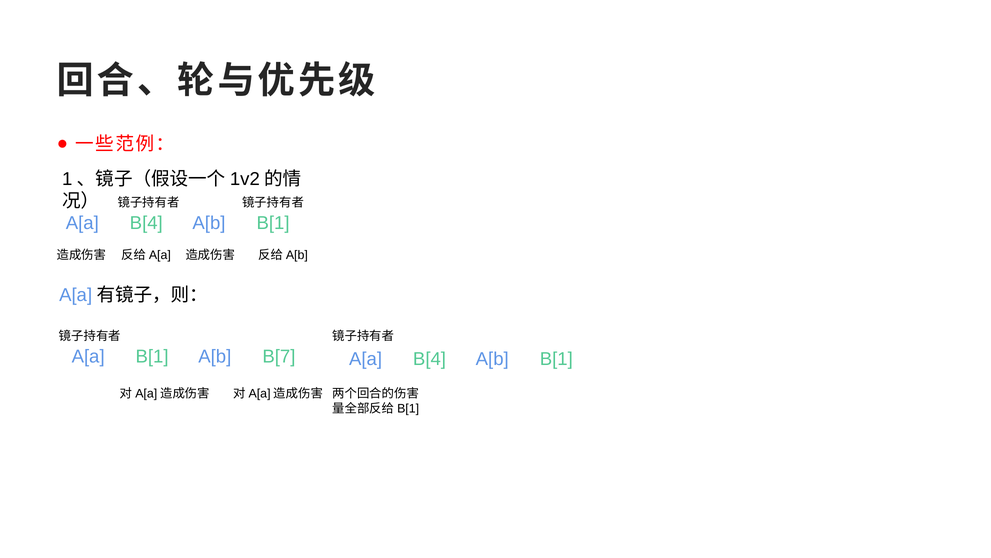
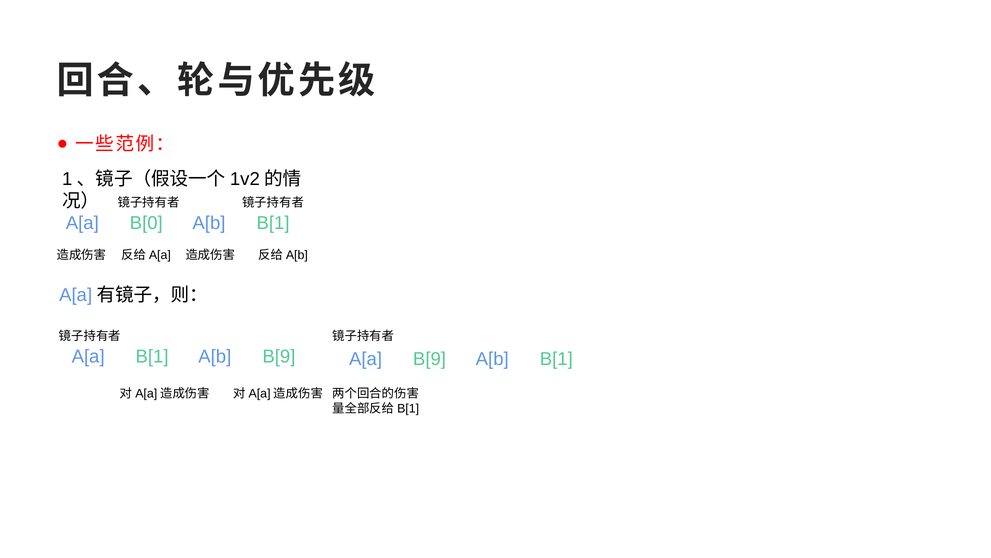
B[4 at (146, 223): B[4 -> B[0
A[b B[7: B[7 -> B[9
B[4 at (430, 359): B[4 -> B[9
